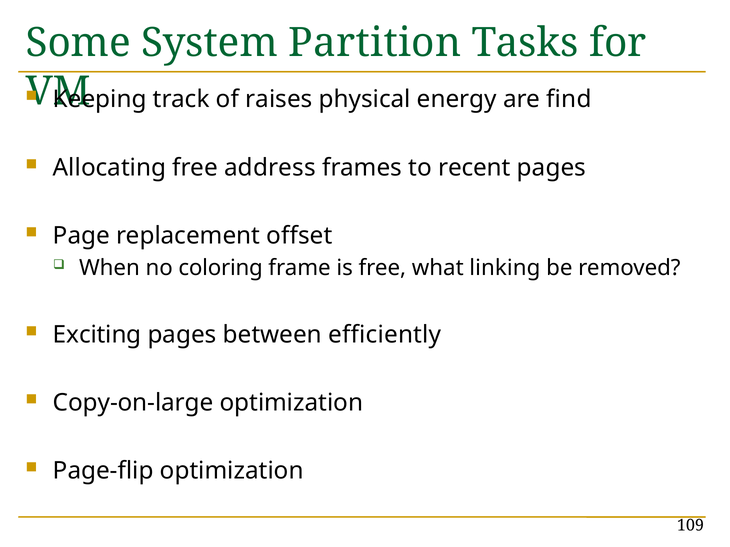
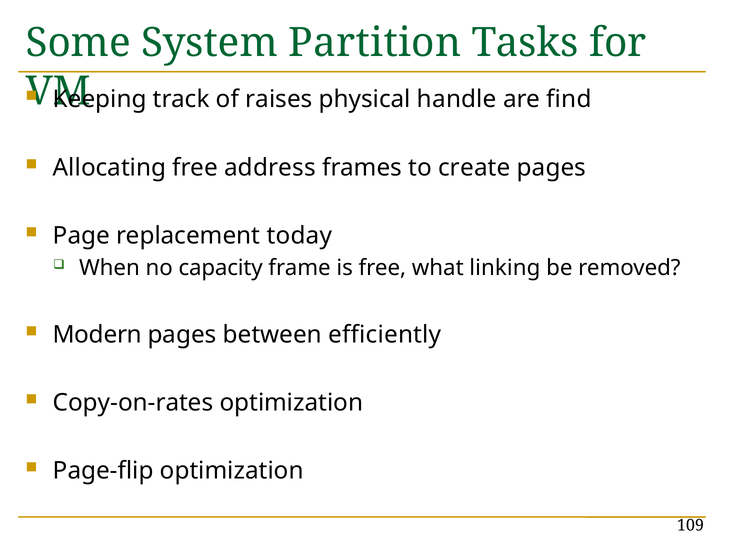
energy: energy -> handle
recent: recent -> create
offset: offset -> today
coloring: coloring -> capacity
Exciting: Exciting -> Modern
Copy-on-large: Copy-on-large -> Copy-on-rates
